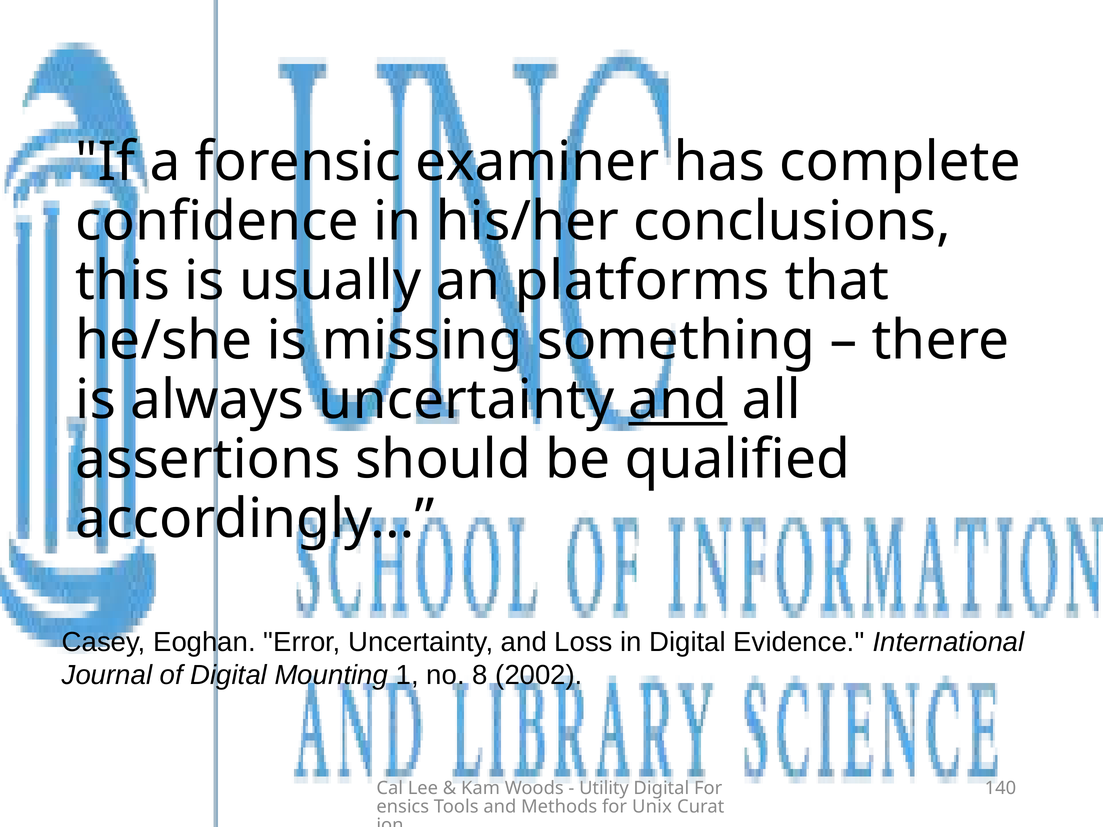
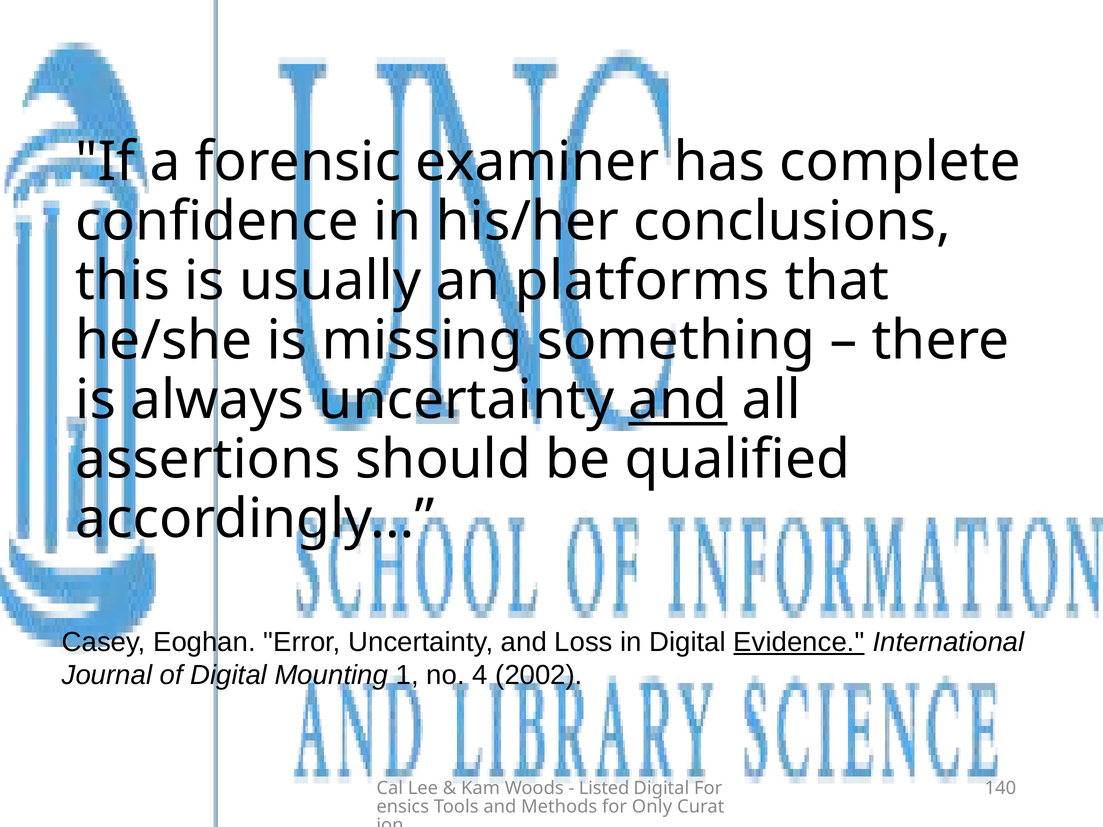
Evidence underline: none -> present
8: 8 -> 4
Utility: Utility -> Listed
Unix: Unix -> Only
